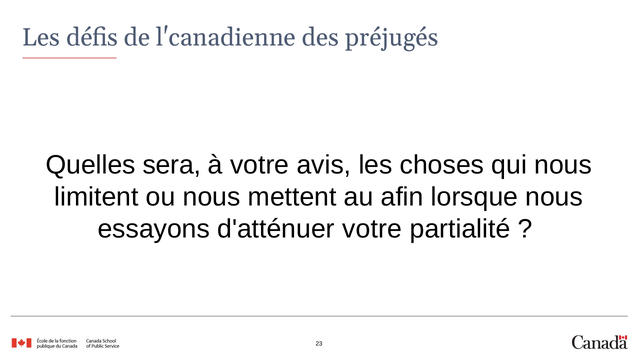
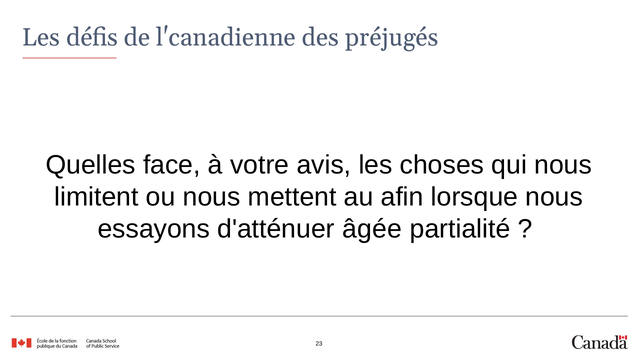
sera: sera -> face
d'atténuer votre: votre -> âgée
